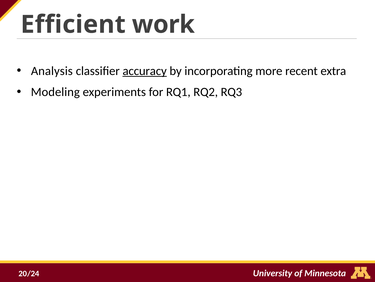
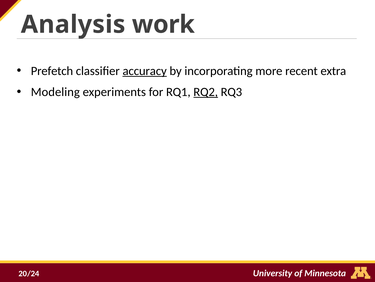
Efficient: Efficient -> Analysis
Analysis: Analysis -> Prefetch
RQ2 underline: none -> present
